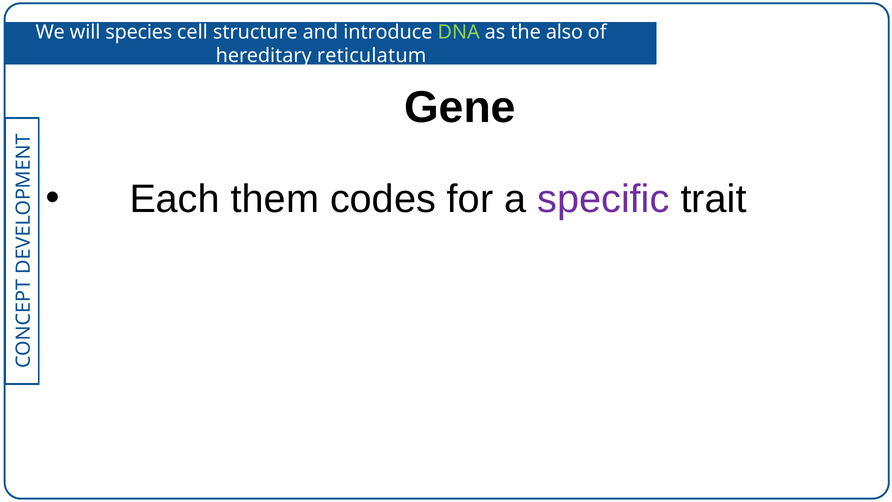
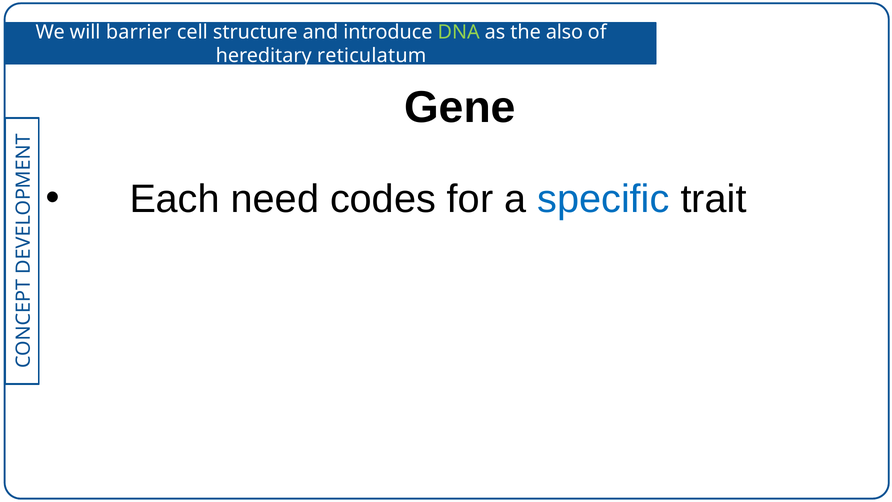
species: species -> barrier
them: them -> need
specific colour: purple -> blue
